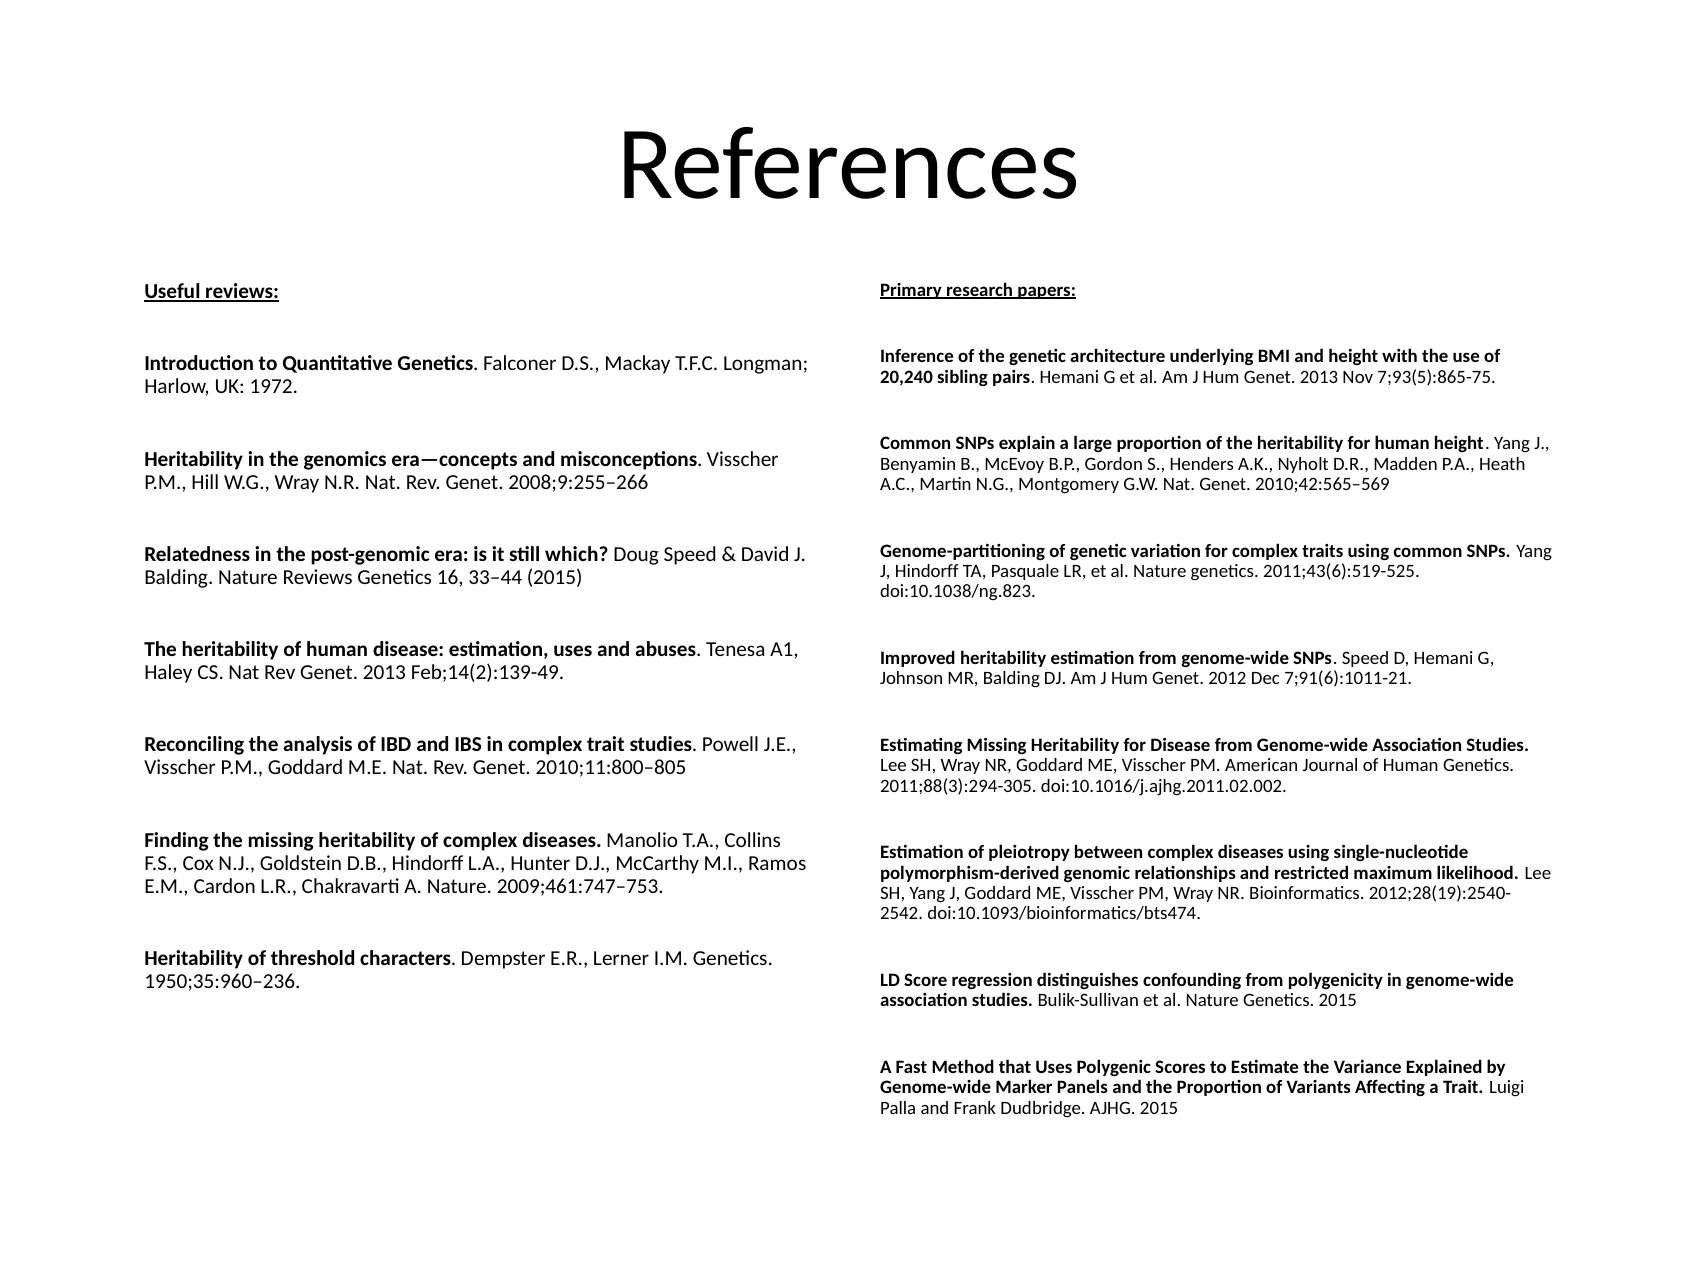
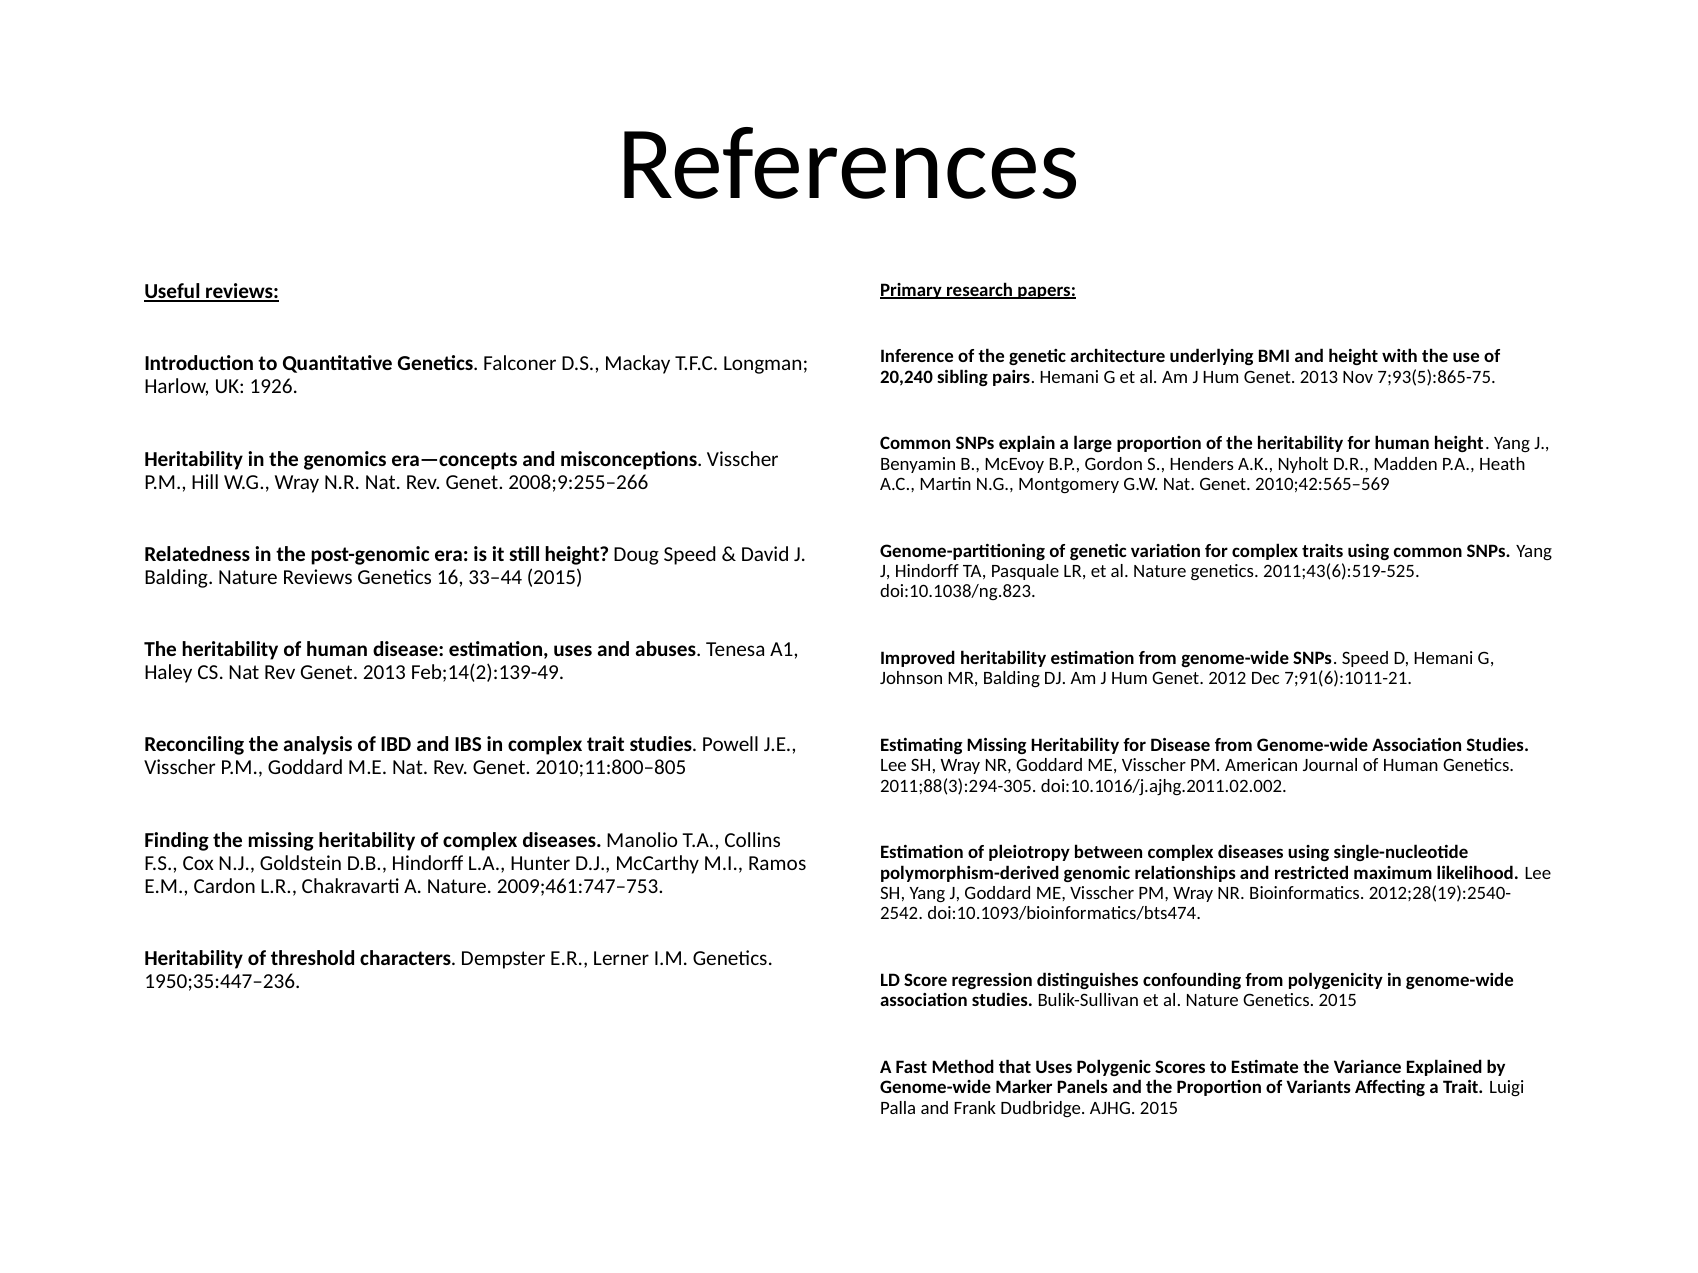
1972: 1972 -> 1926
still which: which -> height
1950;35:960–236: 1950;35:960–236 -> 1950;35:447–236
